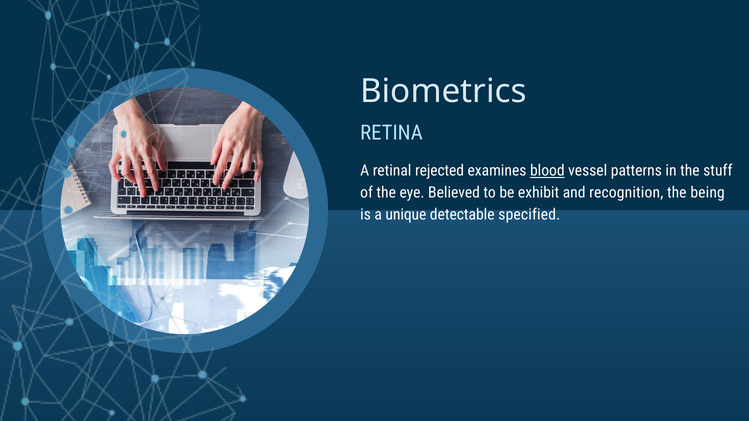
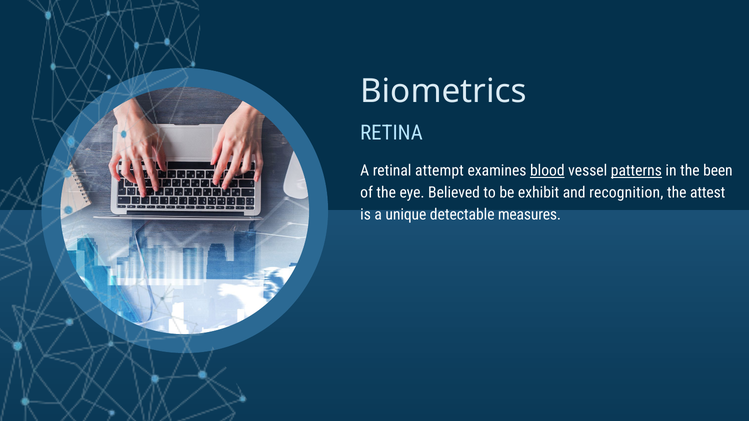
rejected: rejected -> attempt
patterns underline: none -> present
stuff: stuff -> been
being: being -> attest
specified: specified -> measures
